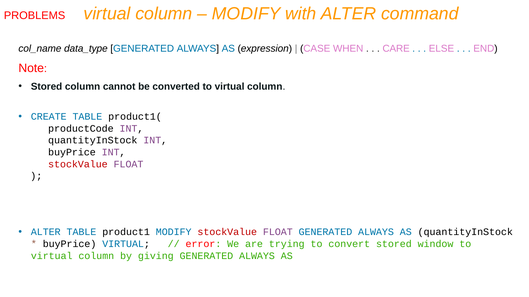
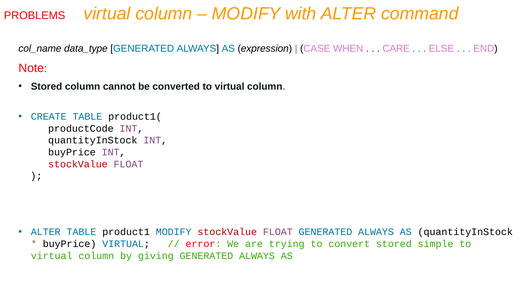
window: window -> simple
